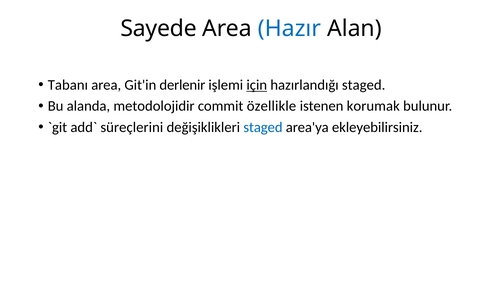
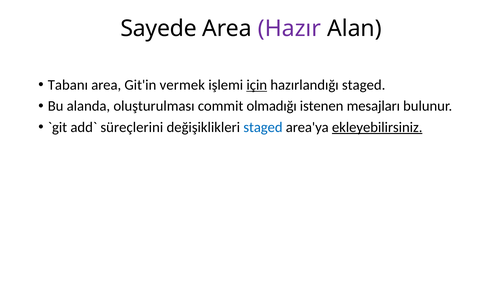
Hazır colour: blue -> purple
derlenir: derlenir -> vermek
metodolojidir: metodolojidir -> oluşturulması
özellikle: özellikle -> olmadığı
korumak: korumak -> mesajları
ekleyebilirsiniz underline: none -> present
